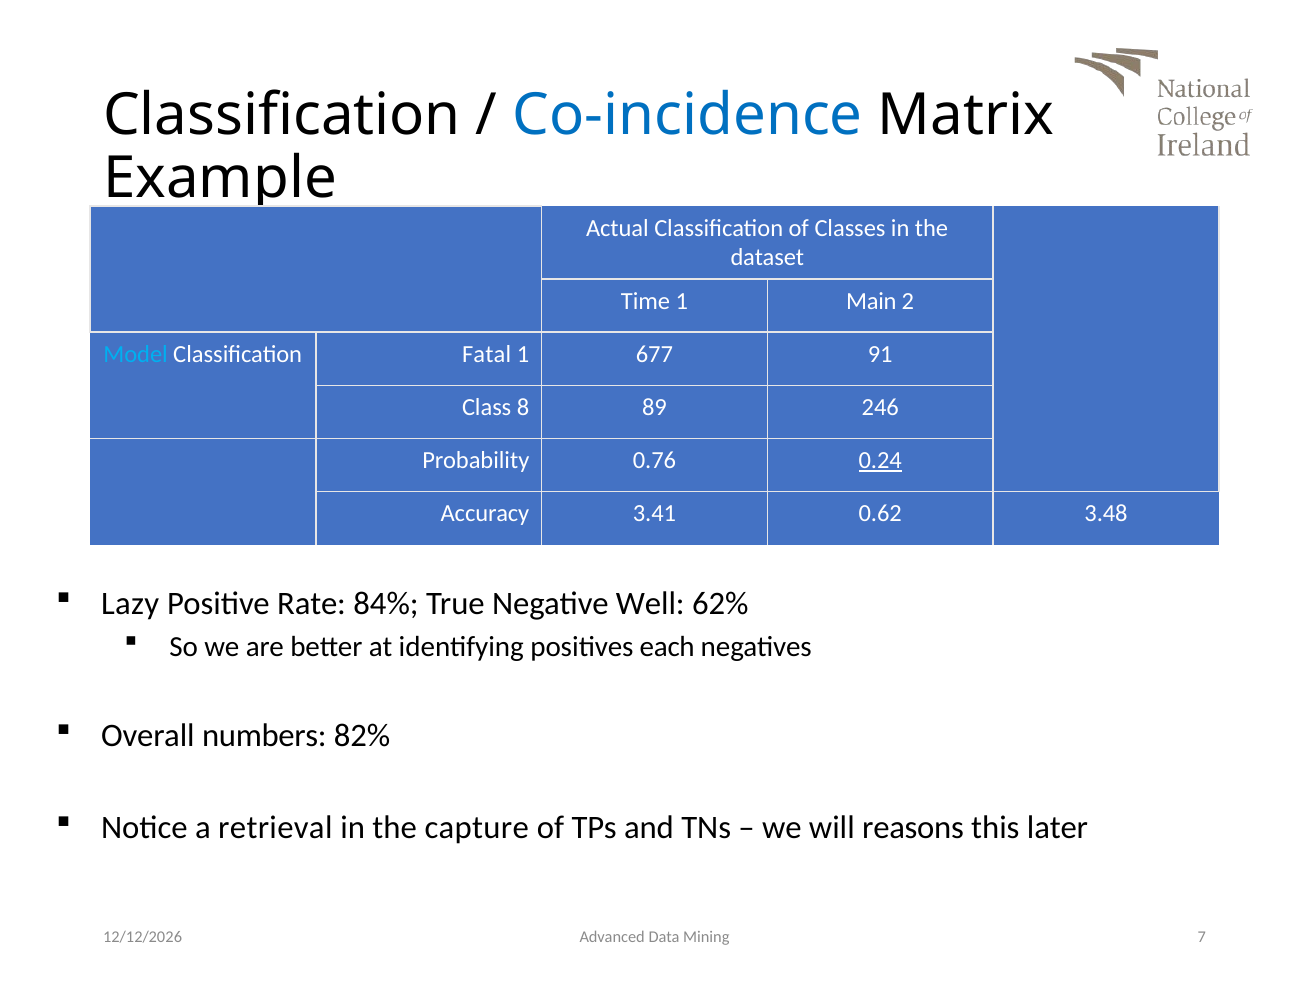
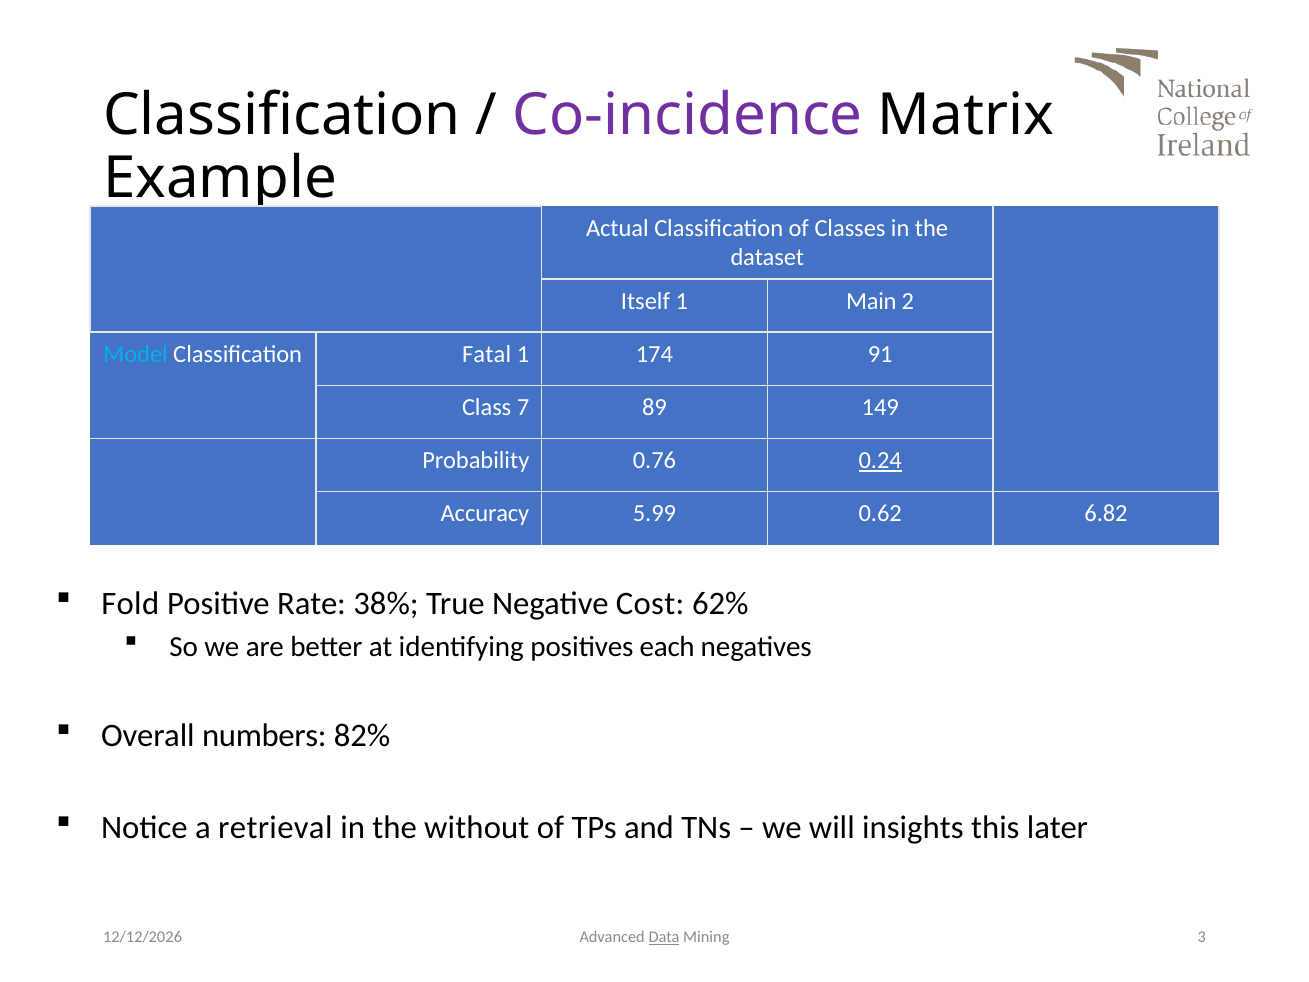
Co-incidence colour: blue -> purple
Time: Time -> Itself
677: 677 -> 174
8: 8 -> 7
246: 246 -> 149
3.41: 3.41 -> 5.99
3.48: 3.48 -> 6.82
Lazy: Lazy -> Fold
84%: 84% -> 38%
Well: Well -> Cost
capture: capture -> without
reasons: reasons -> insights
Data underline: none -> present
7: 7 -> 3
